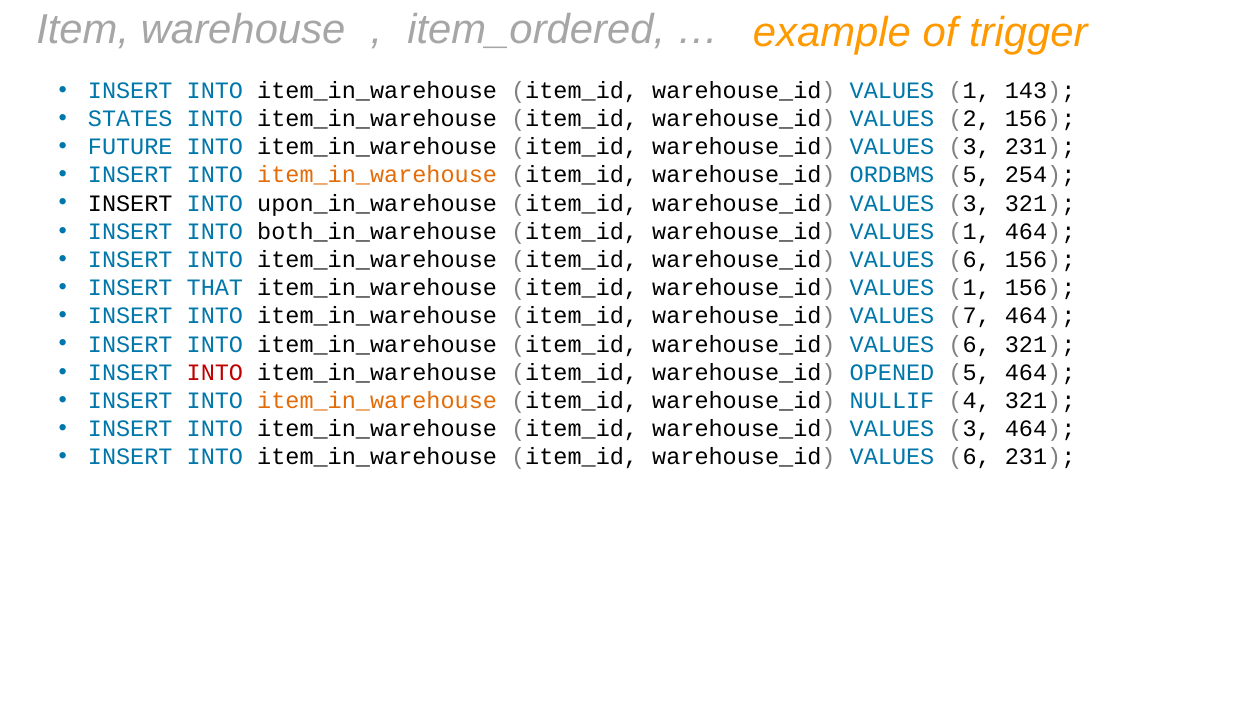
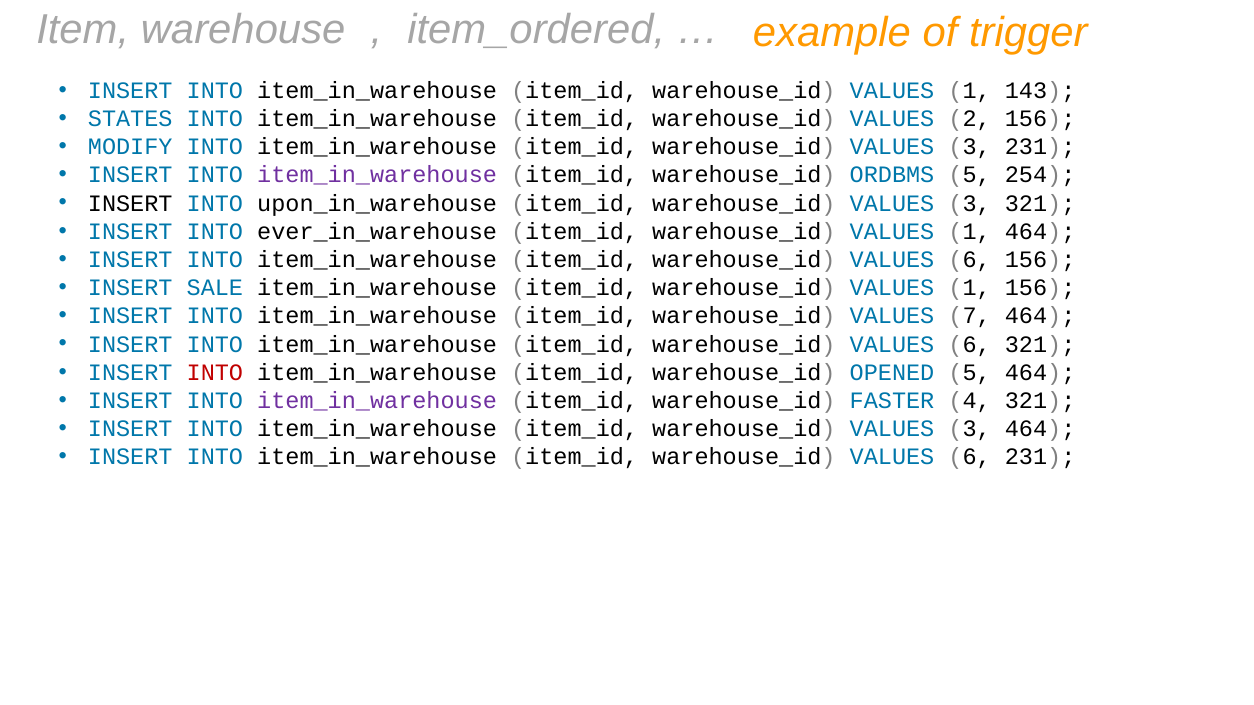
FUTURE: FUTURE -> MODIFY
item_in_warehouse at (377, 175) colour: orange -> purple
both_in_warehouse: both_in_warehouse -> ever_in_warehouse
THAT: THAT -> SALE
item_in_warehouse at (377, 401) colour: orange -> purple
NULLIF: NULLIF -> FASTER
